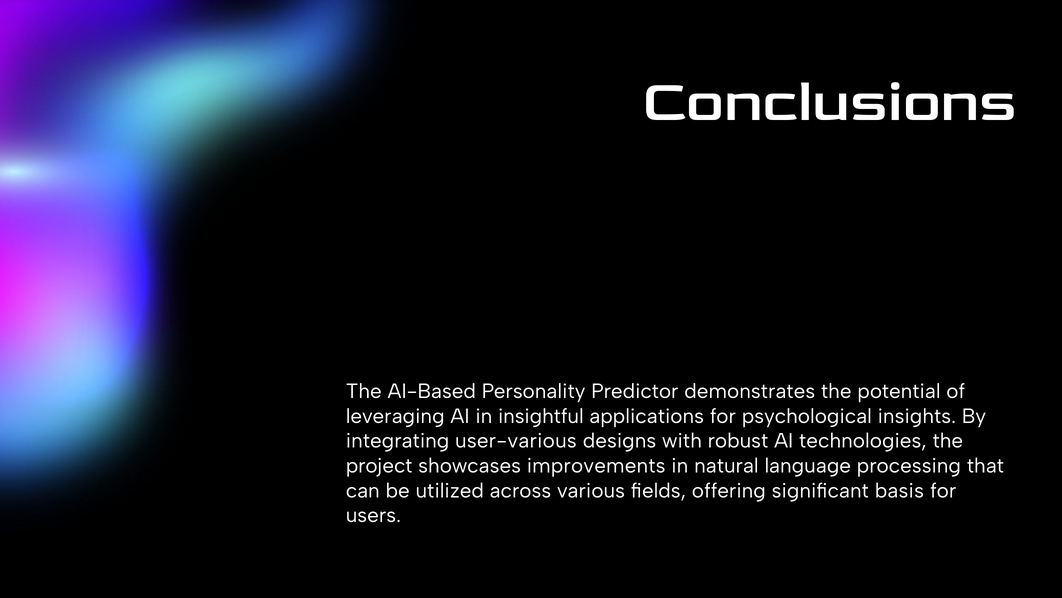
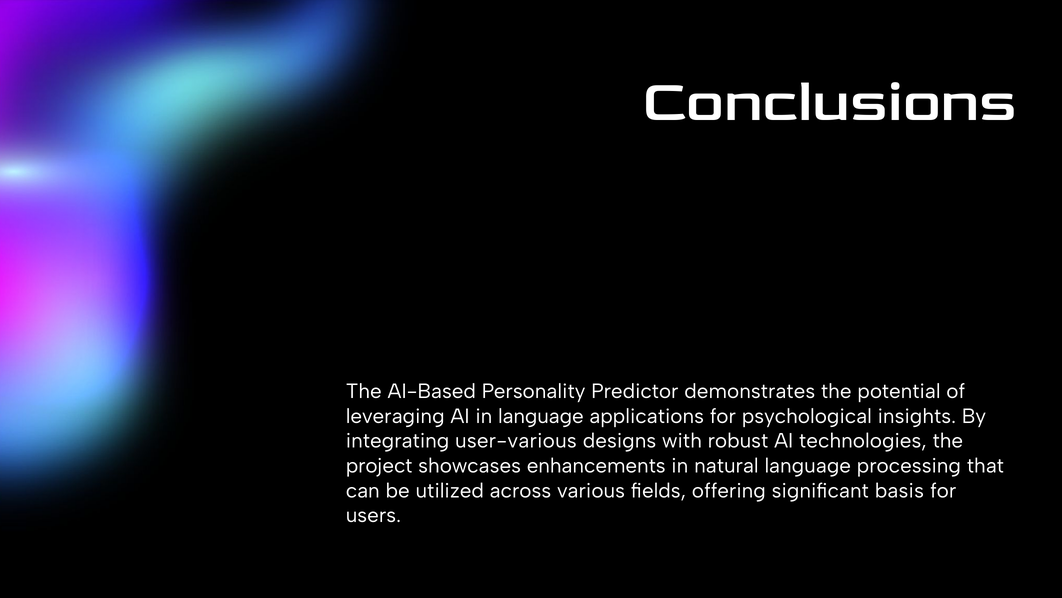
in insightful: insightful -> language
improvements: improvements -> enhancements
